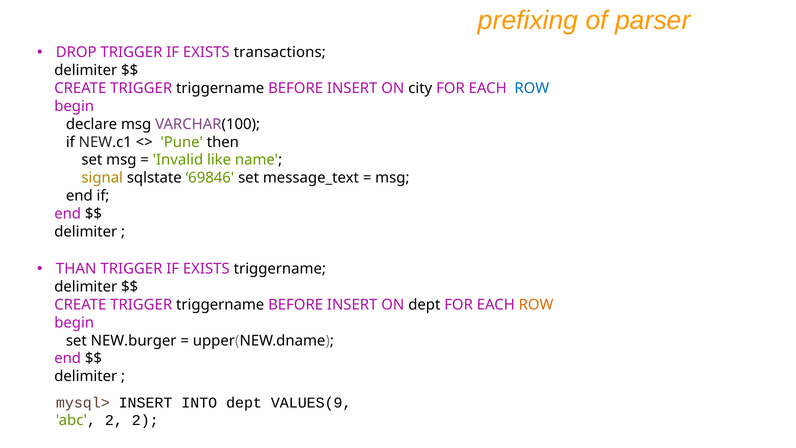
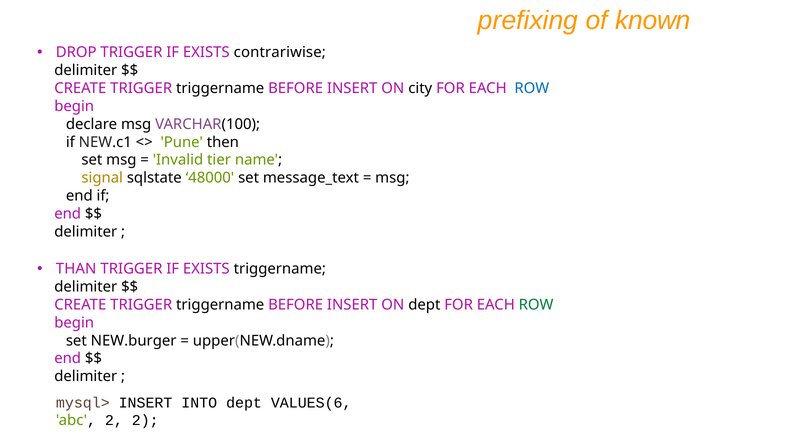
parser: parser -> known
transactions: transactions -> contrariwise
like: like -> tier
69846: 69846 -> 48000
ROW at (536, 305) colour: orange -> green
VALUES(9: VALUES(9 -> VALUES(6
